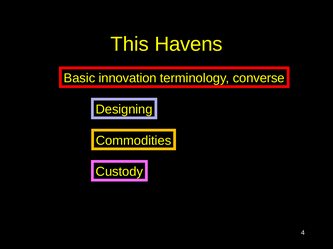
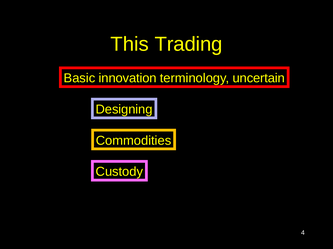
Havens: Havens -> Trading
converse: converse -> uncertain
